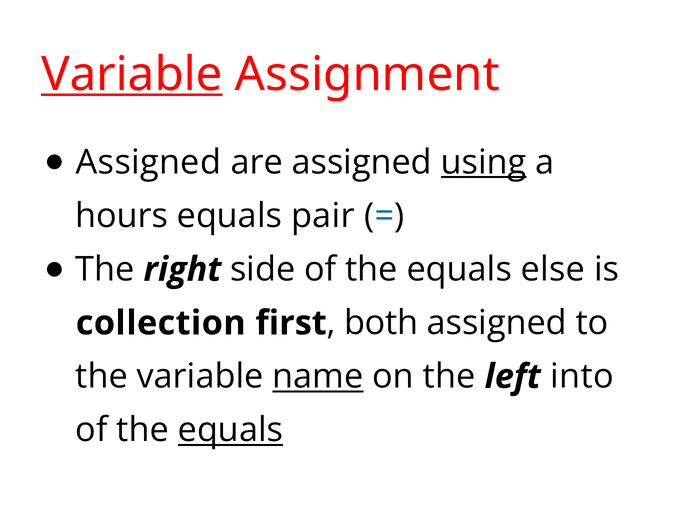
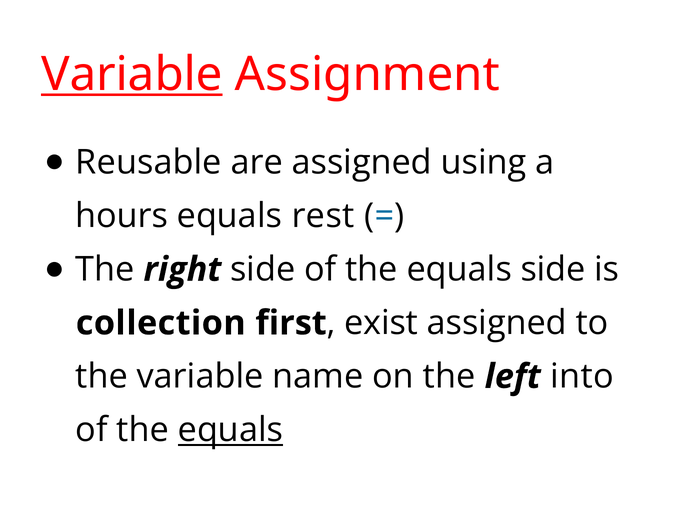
Assigned at (148, 162): Assigned -> Reusable
using underline: present -> none
pair: pair -> rest
equals else: else -> side
both: both -> exist
name underline: present -> none
